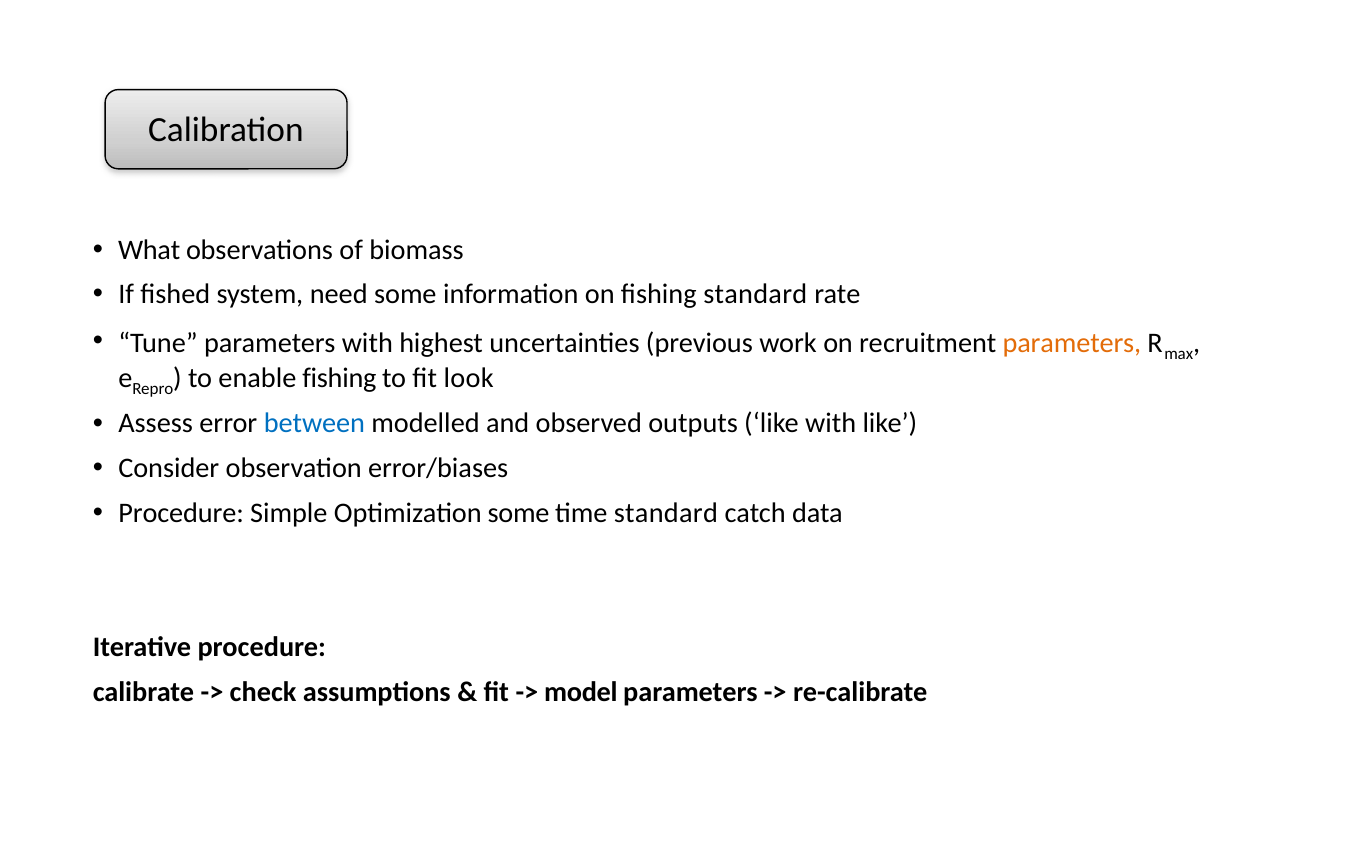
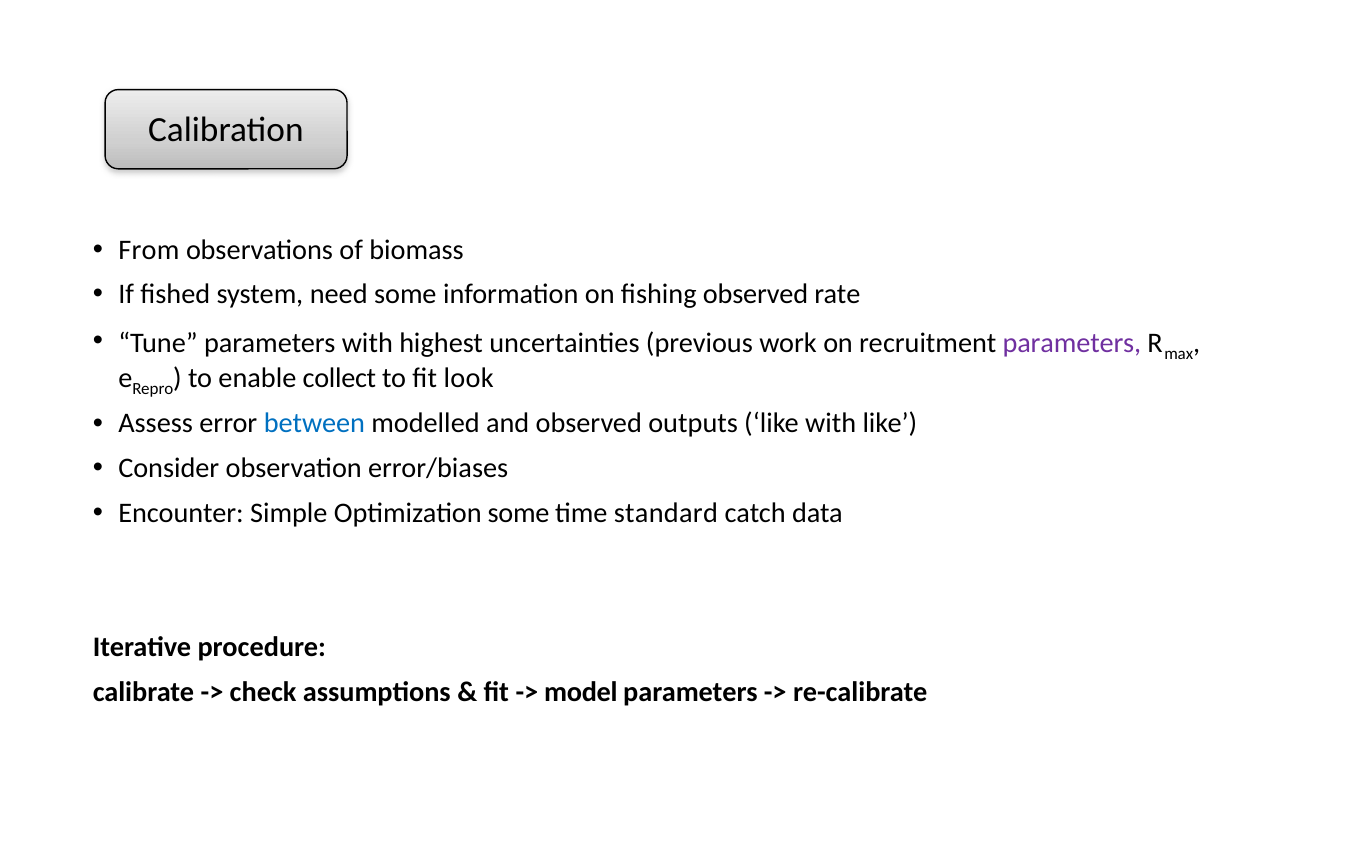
What: What -> From
fishing standard: standard -> observed
parameters at (1072, 343) colour: orange -> purple
enable fishing: fishing -> collect
Procedure at (181, 513): Procedure -> Encounter
